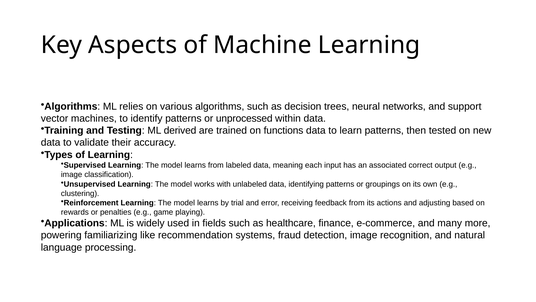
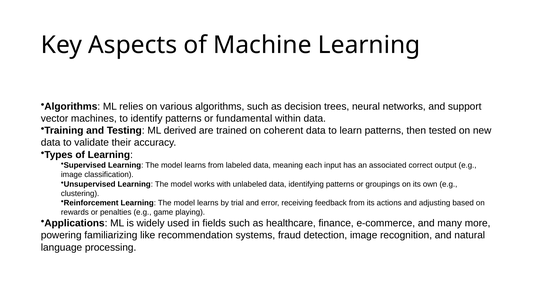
unprocessed: unprocessed -> fundamental
functions: functions -> coherent
